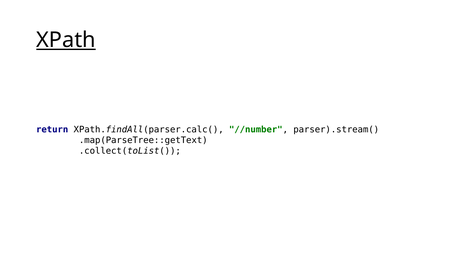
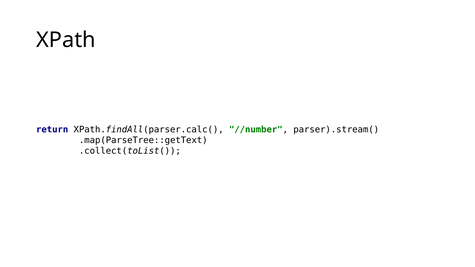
XPath underline: present -> none
